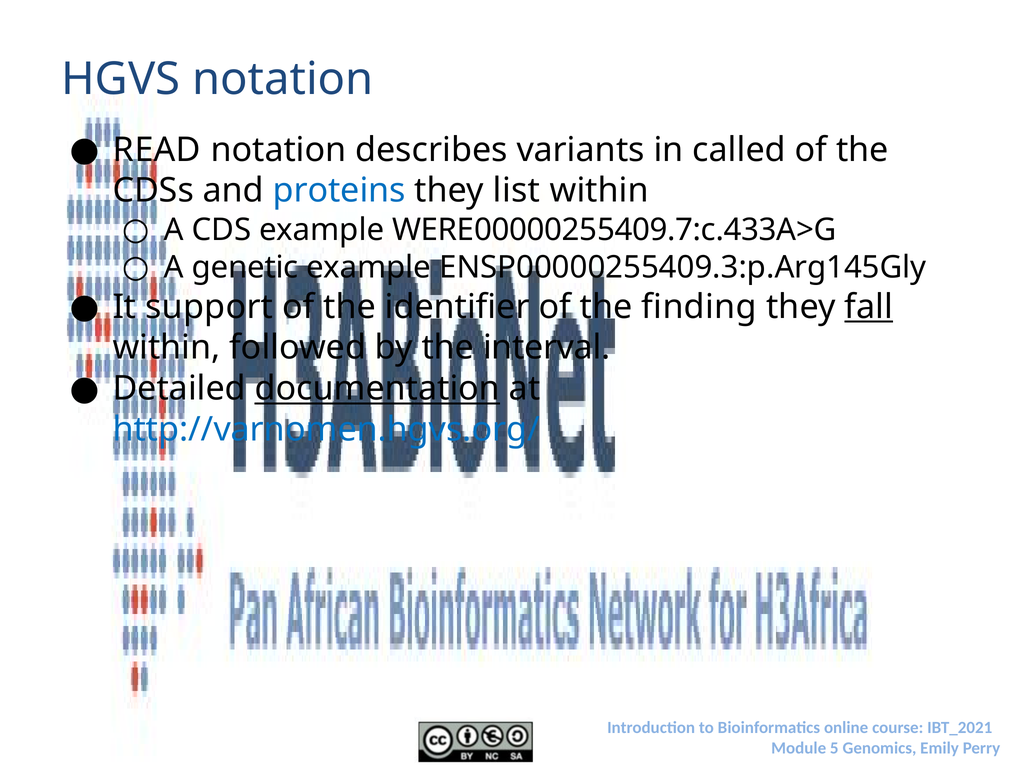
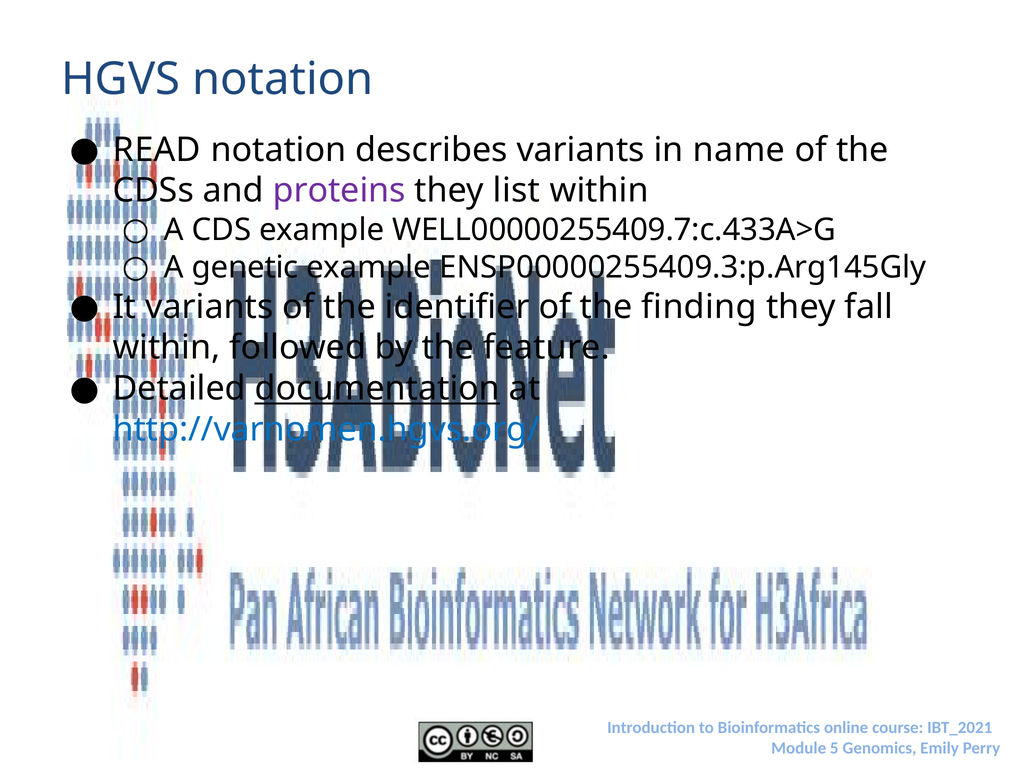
called: called -> name
proteins colour: blue -> purple
WERE00000255409.7:c.433A>G: WERE00000255409.7:c.433A>G -> WELL00000255409.7:c.433A>G
It support: support -> variants
fall underline: present -> none
interval: interval -> feature
